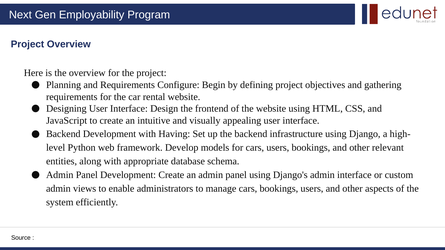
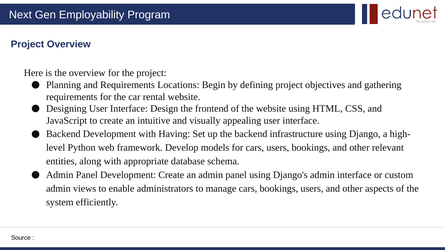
Configure: Configure -> Locations
